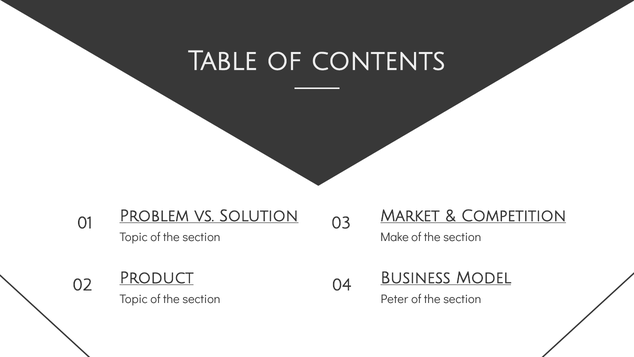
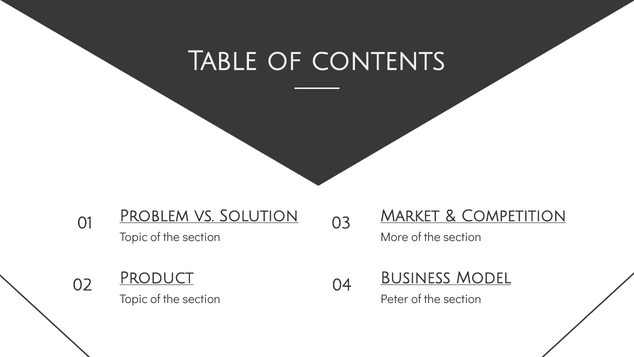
Make: Make -> More
